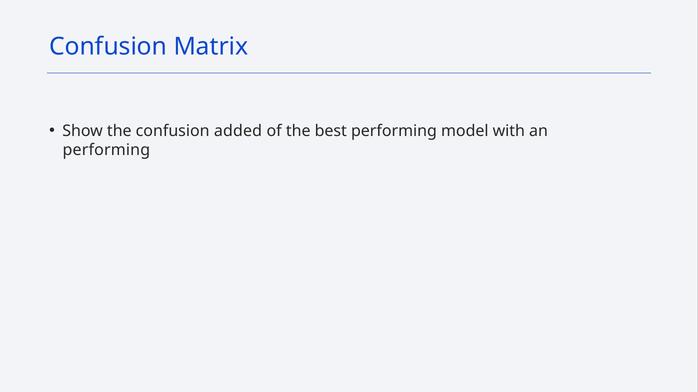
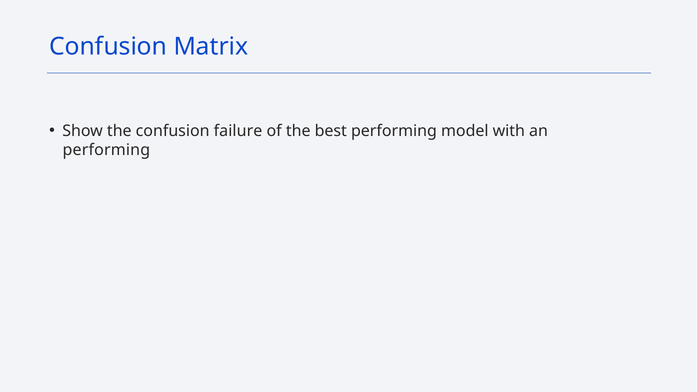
added: added -> failure
